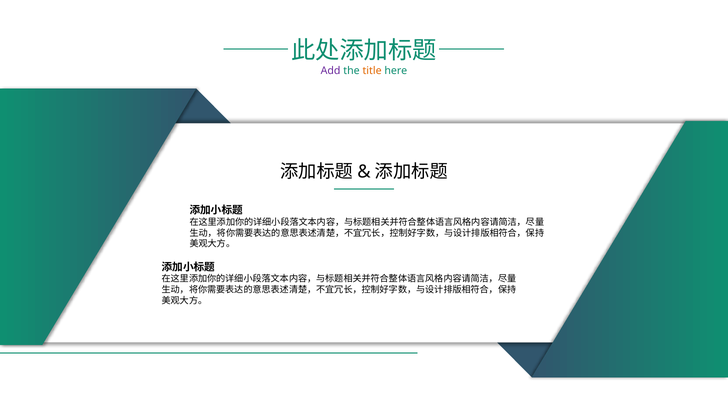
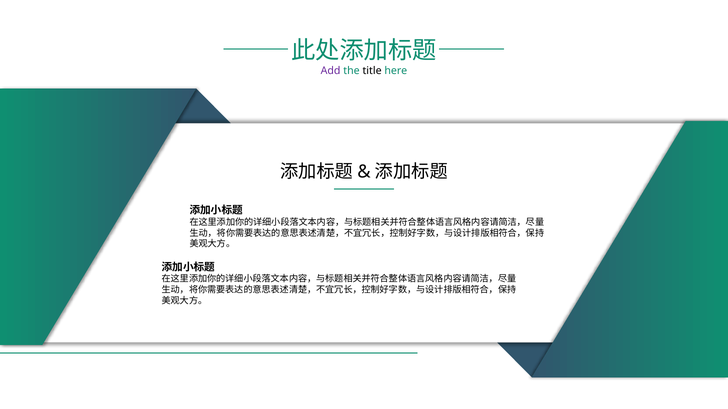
title colour: orange -> black
